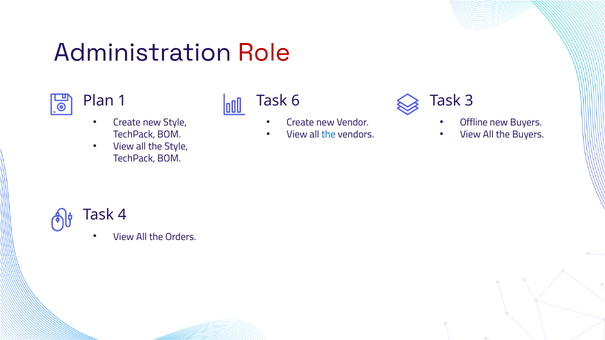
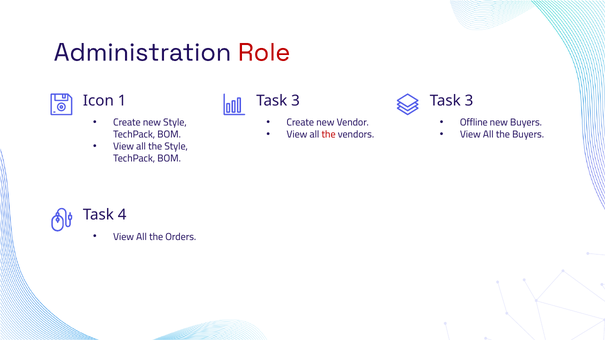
Plan: Plan -> Icon
1 Task 6: 6 -> 3
the at (329, 135) colour: blue -> red
